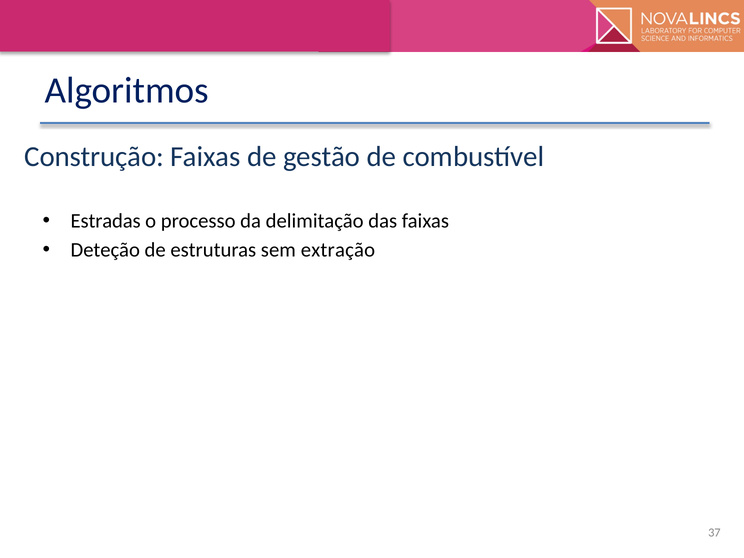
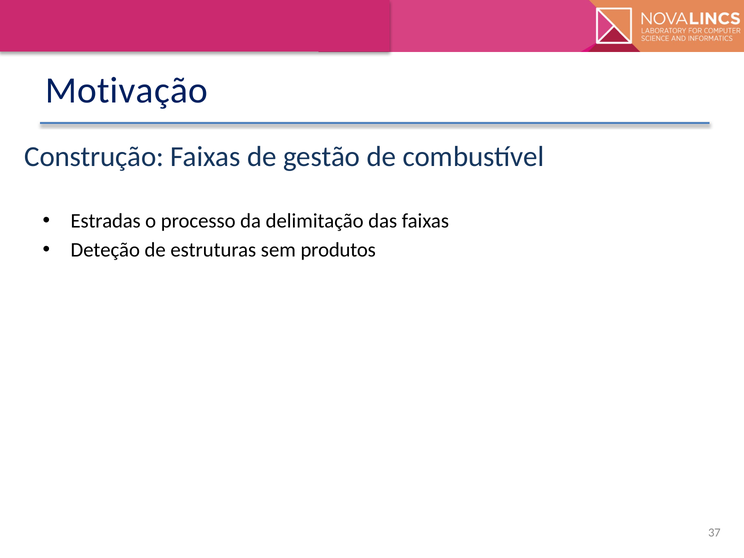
Algoritmos: Algoritmos -> Motivação
extração: extração -> produtos
